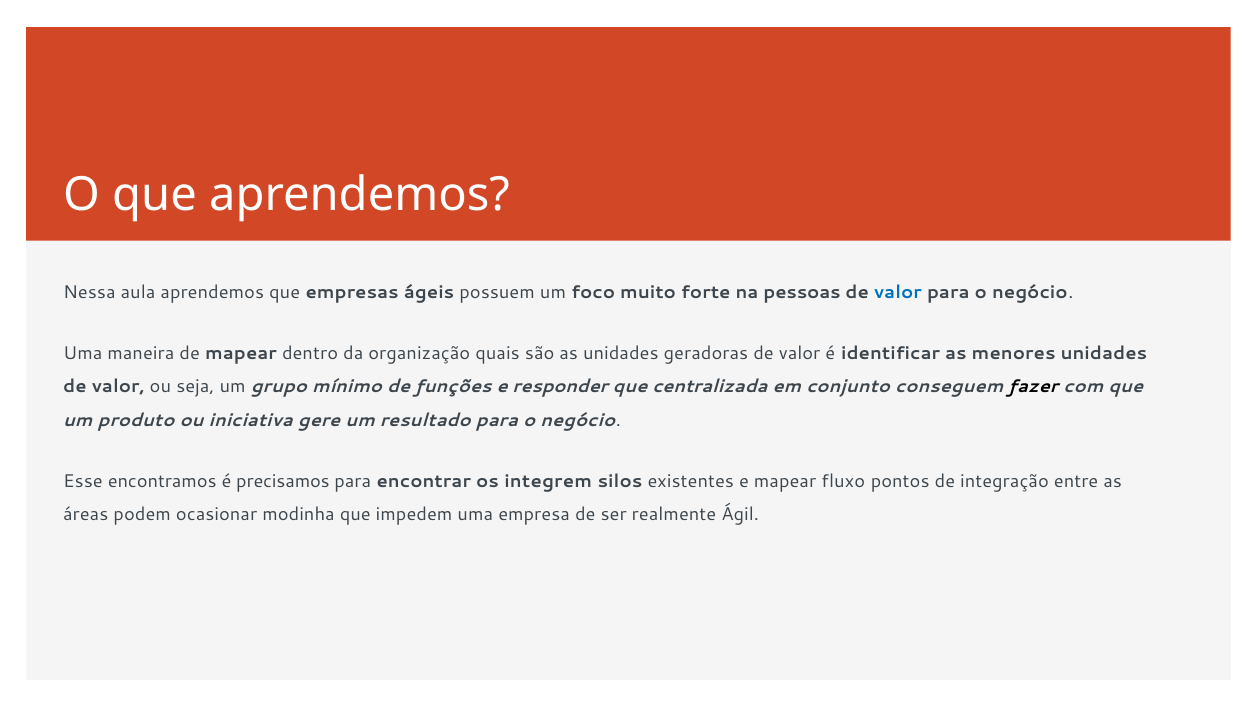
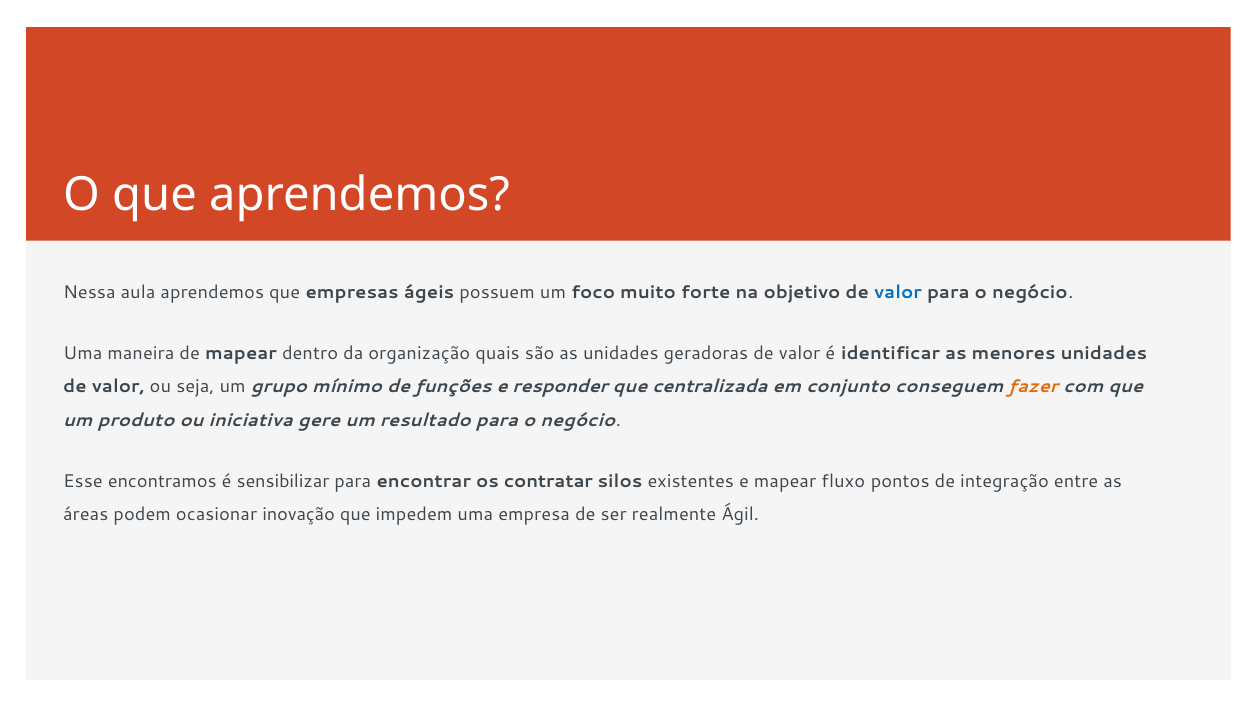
pessoas: pessoas -> objetivo
fazer colour: black -> orange
precisamos: precisamos -> sensibilizar
integrem: integrem -> contratar
modinha: modinha -> inovação
